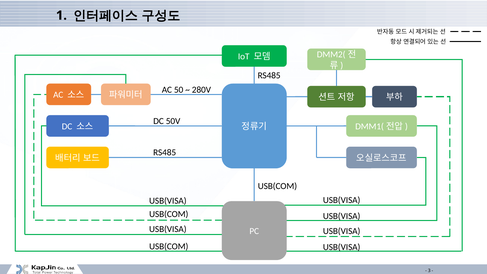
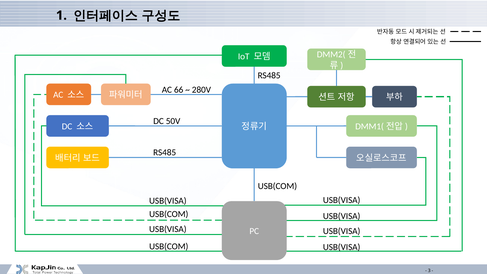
50: 50 -> 66
